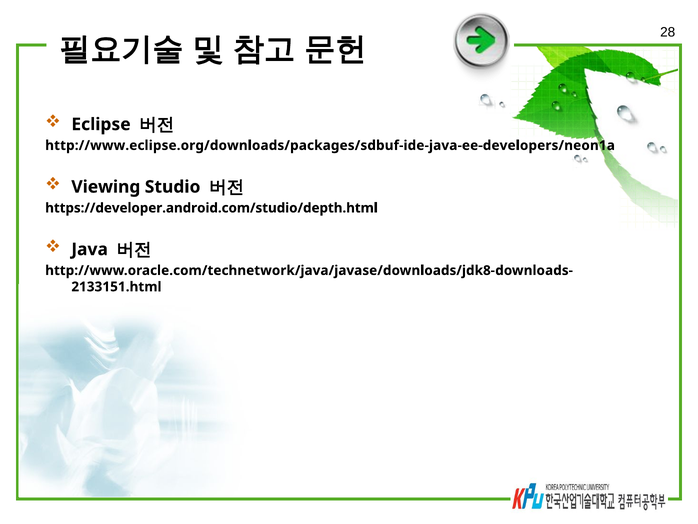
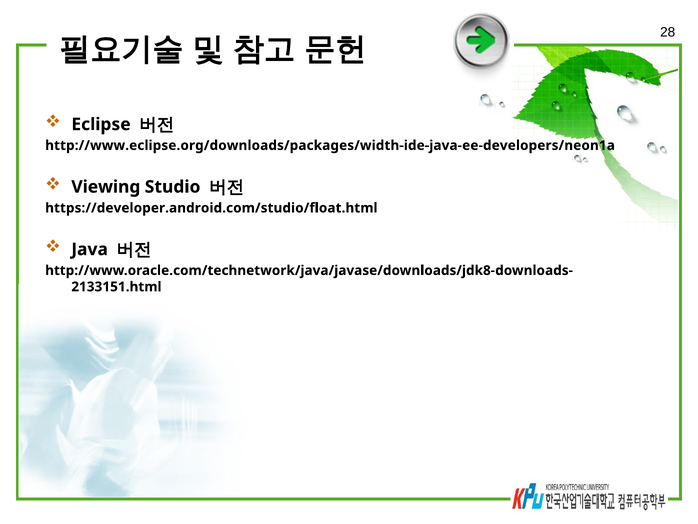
http://www.eclipse.org/downloads/packages/sdbuf-ide-java-ee-developers/neon1a: http://www.eclipse.org/downloads/packages/sdbuf-ide-java-ee-developers/neon1a -> http://www.eclipse.org/downloads/packages/width-ide-java-ee-developers/neon1a
https://developer.android.com/studio/depth.html: https://developer.android.com/studio/depth.html -> https://developer.android.com/studio/float.html
